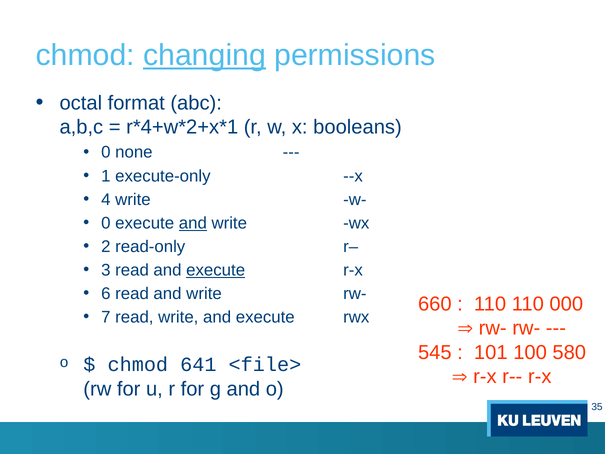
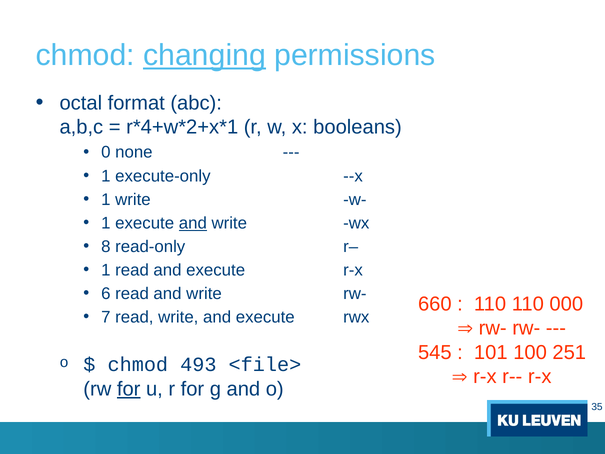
4 at (106, 199): 4 -> 1
0 at (106, 223): 0 -> 1
2: 2 -> 8
3 at (106, 270): 3 -> 1
execute at (216, 270) underline: present -> none
580: 580 -> 251
641: 641 -> 493
for at (129, 389) underline: none -> present
